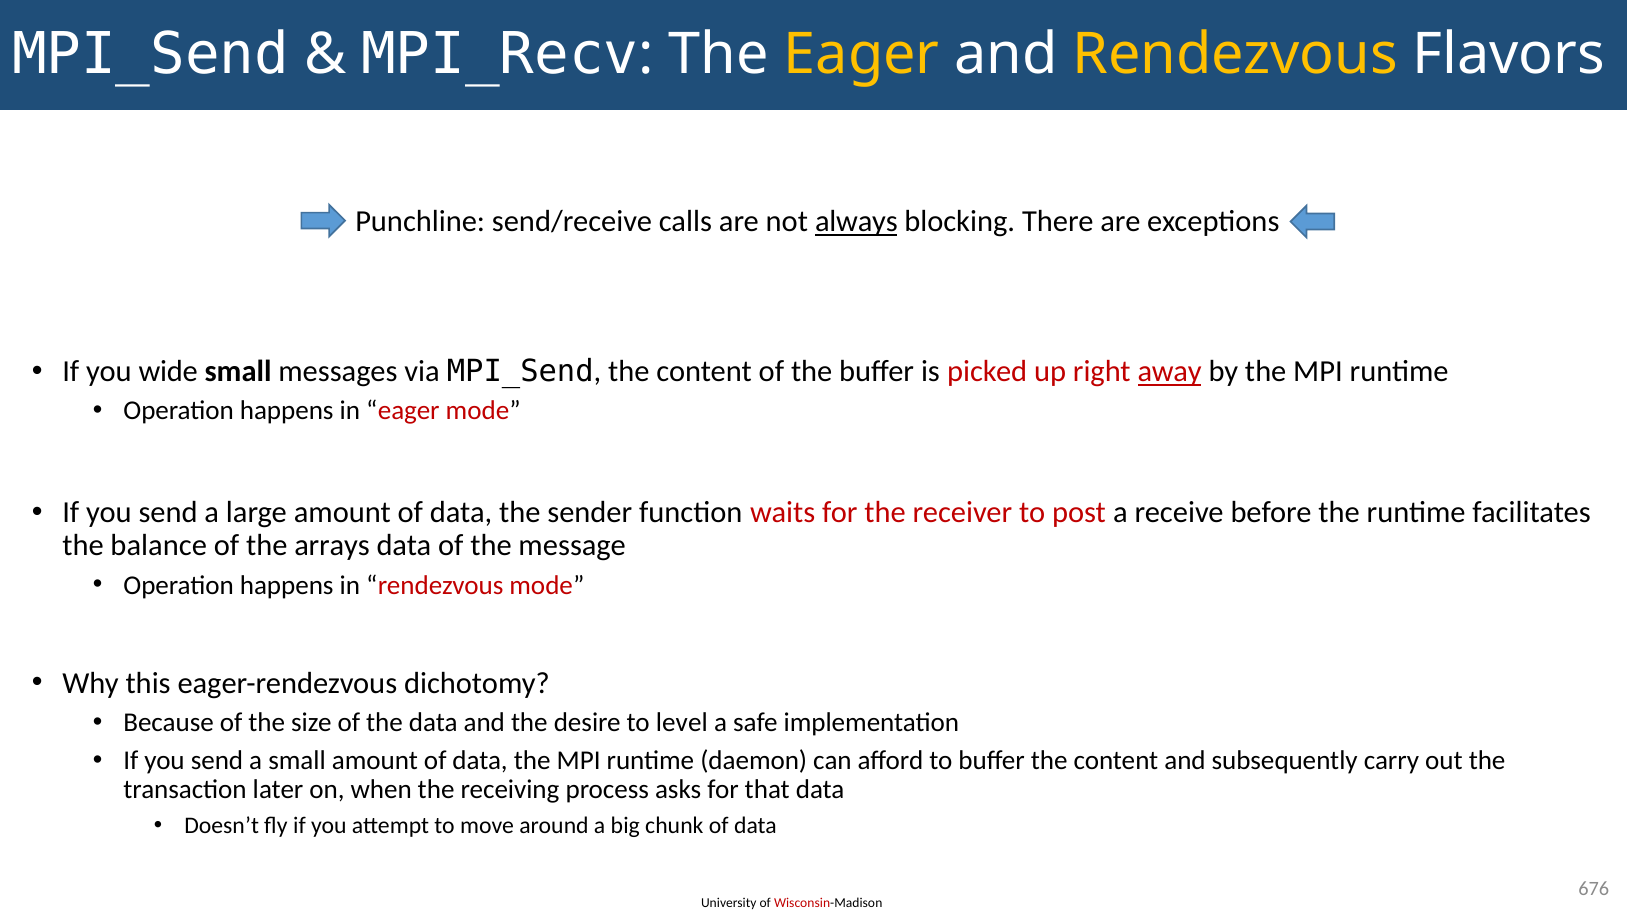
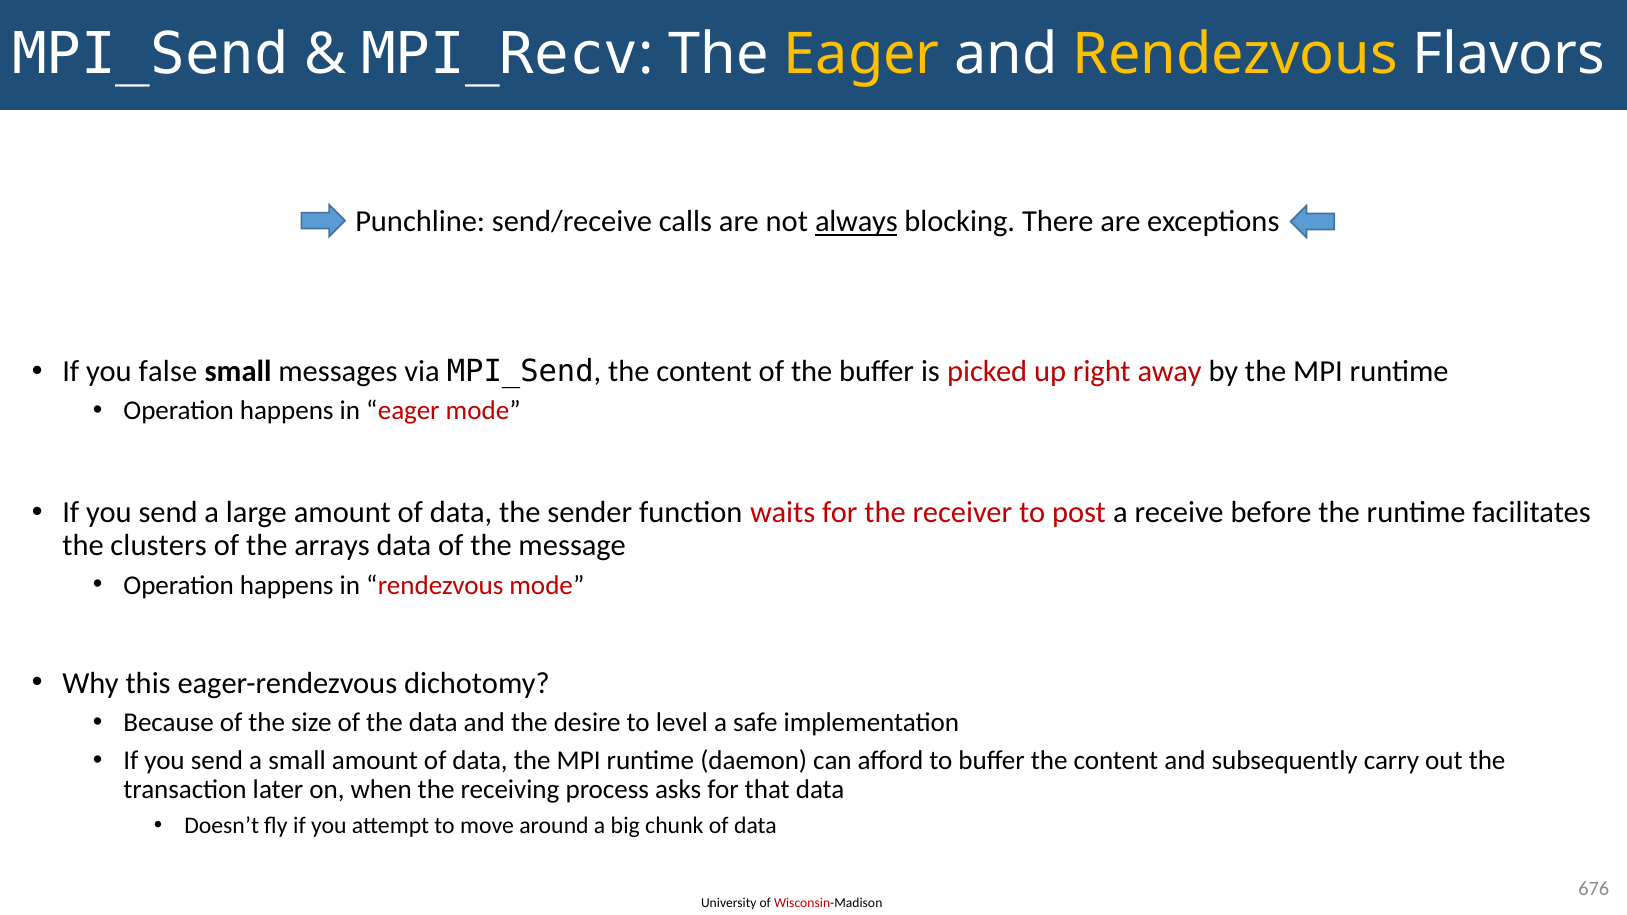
wide: wide -> false
away underline: present -> none
balance: balance -> clusters
